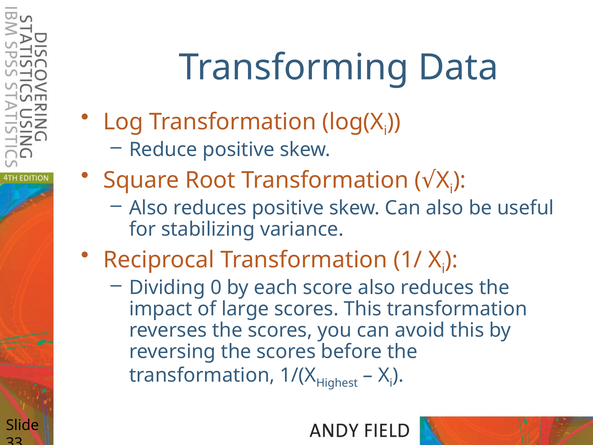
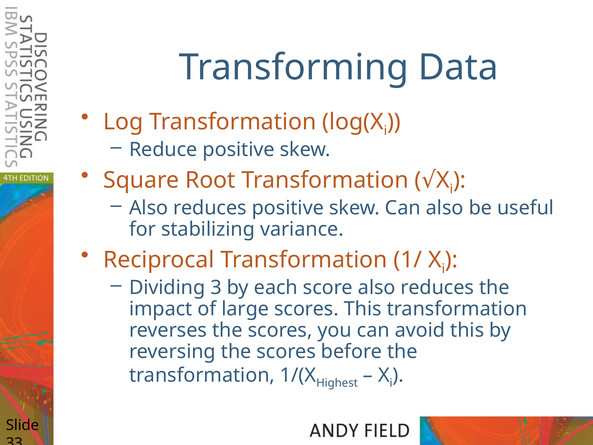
0: 0 -> 3
